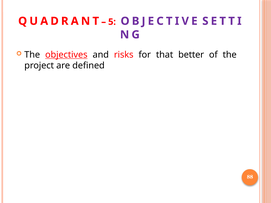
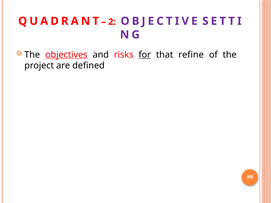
5: 5 -> 2
for underline: none -> present
better: better -> refine
